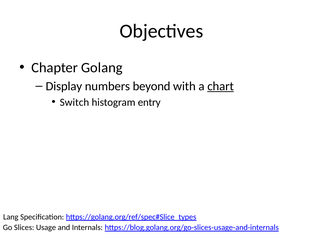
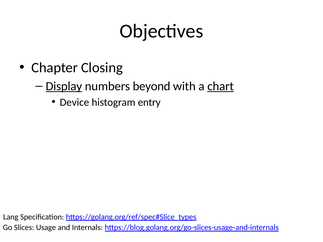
Golang: Golang -> Closing
Display underline: none -> present
Switch: Switch -> Device
